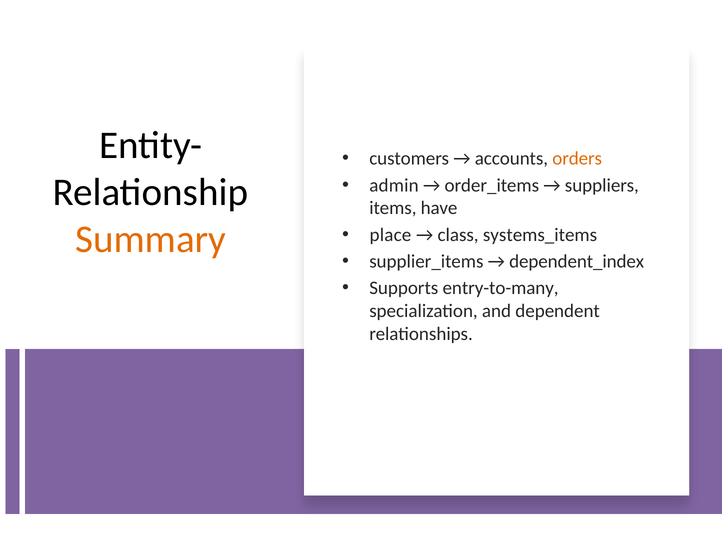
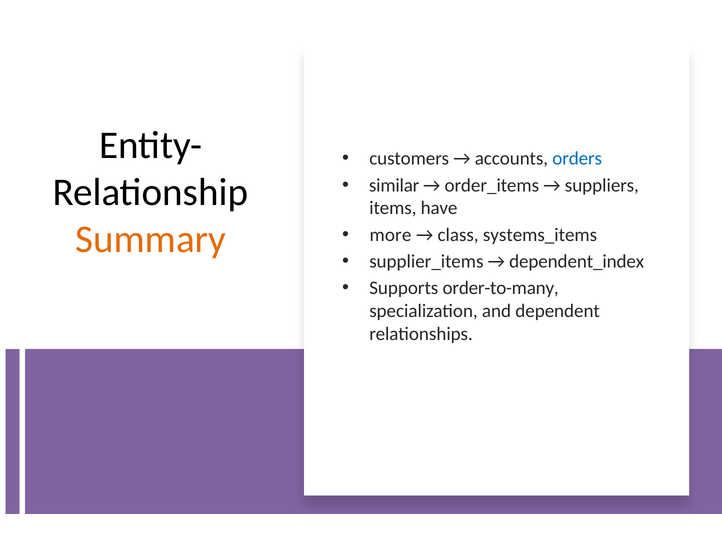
orders colour: orange -> blue
admin: admin -> similar
place: place -> more
entry-to-many: entry-to-many -> order-to-many
